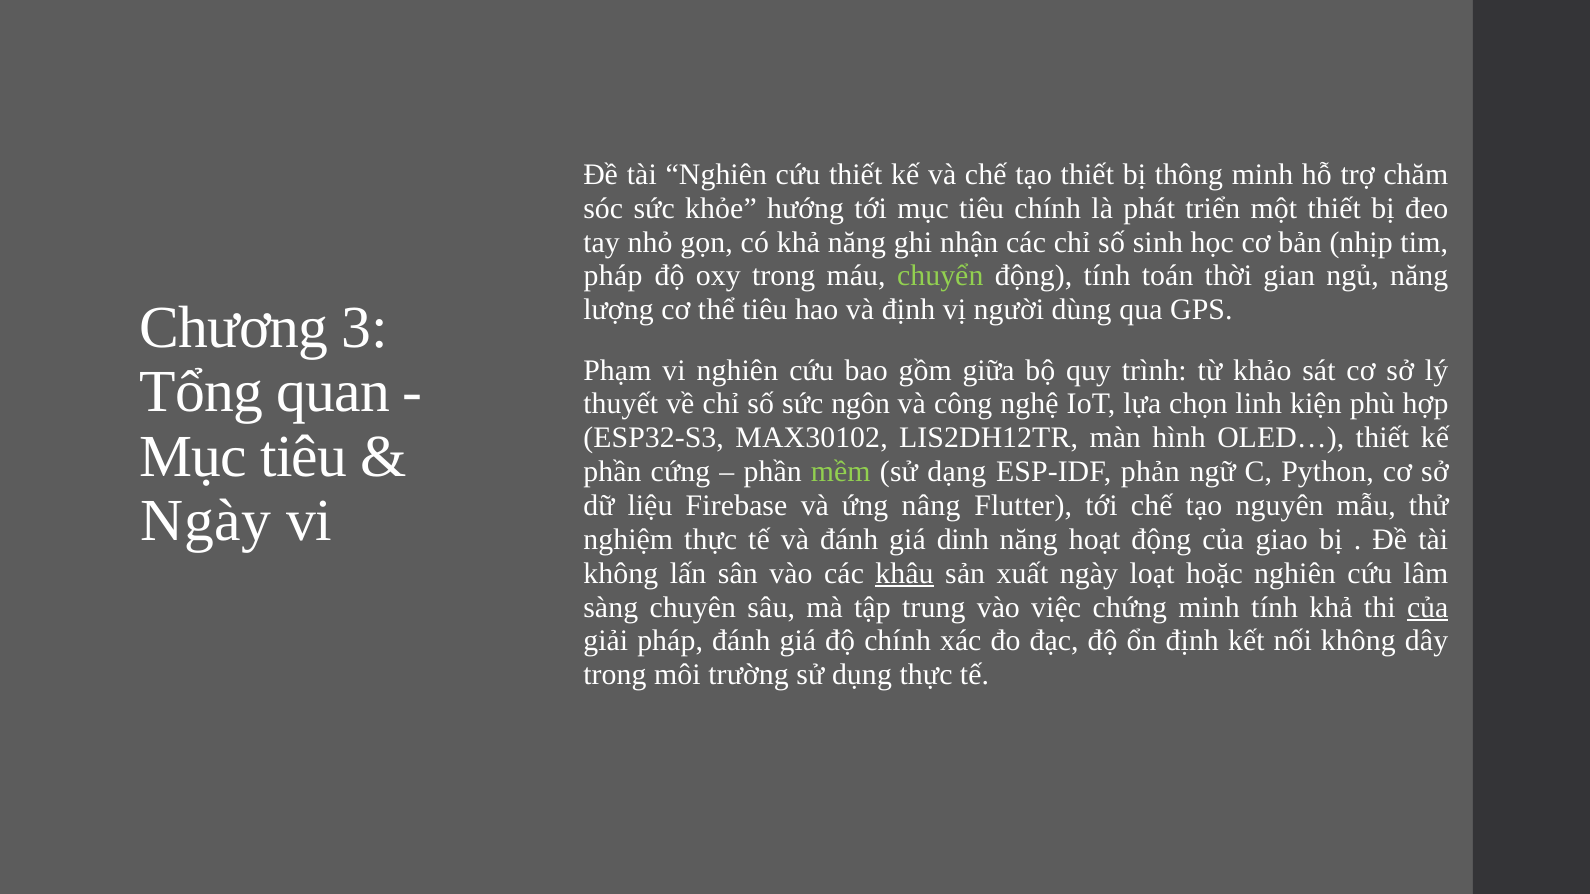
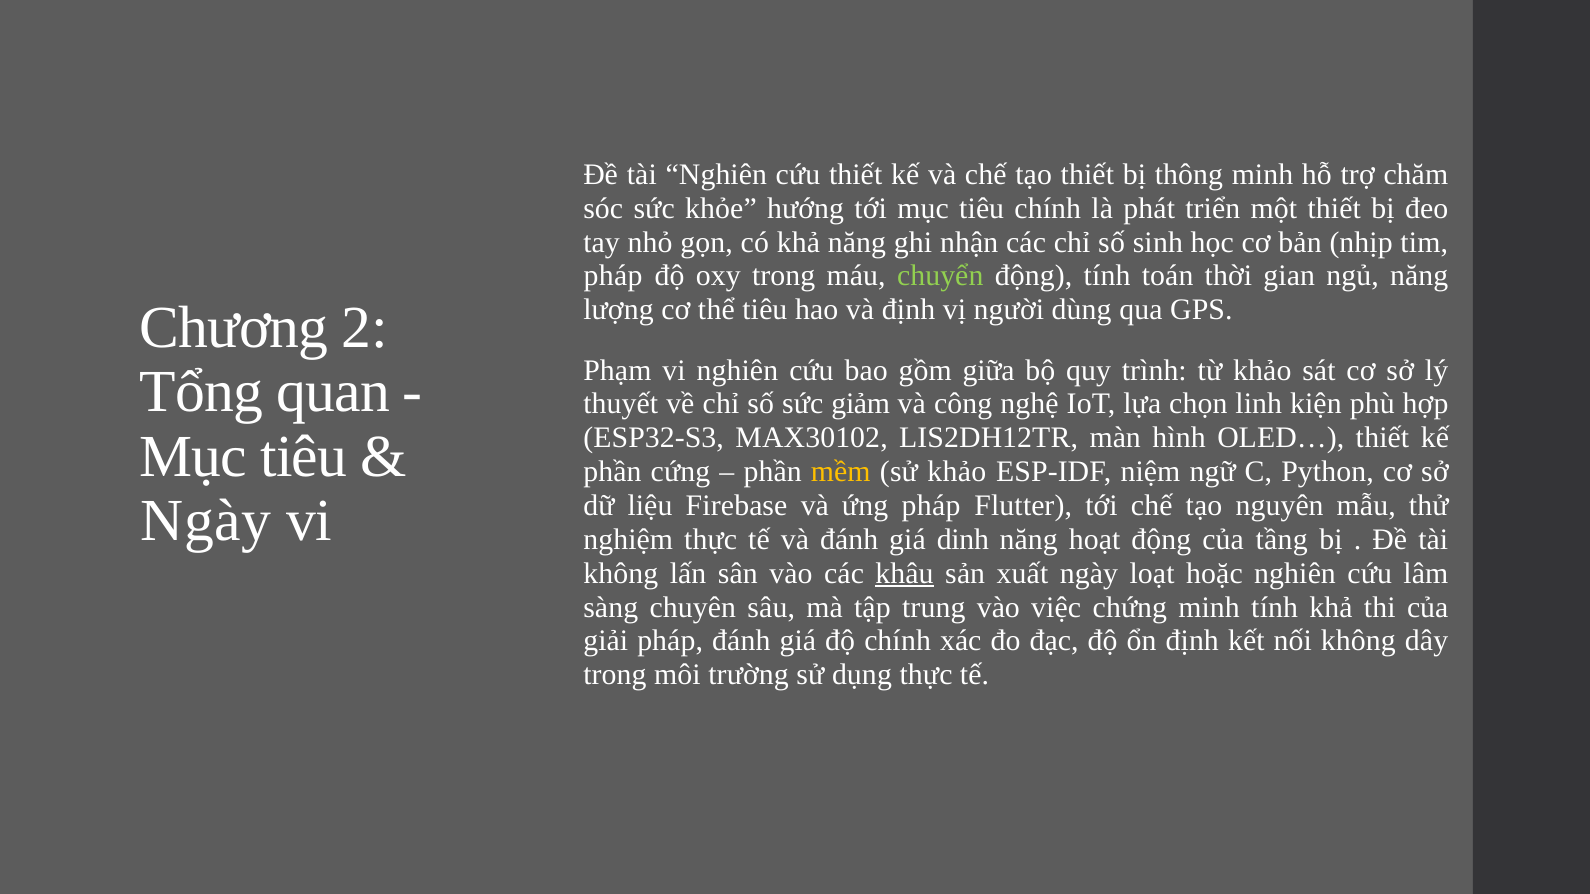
3: 3 -> 2
ngôn: ngôn -> giảm
mềm colour: light green -> yellow
sử dạng: dạng -> khảo
phản: phản -> niệm
ứng nâng: nâng -> pháp
giao: giao -> tầng
của at (1428, 608) underline: present -> none
